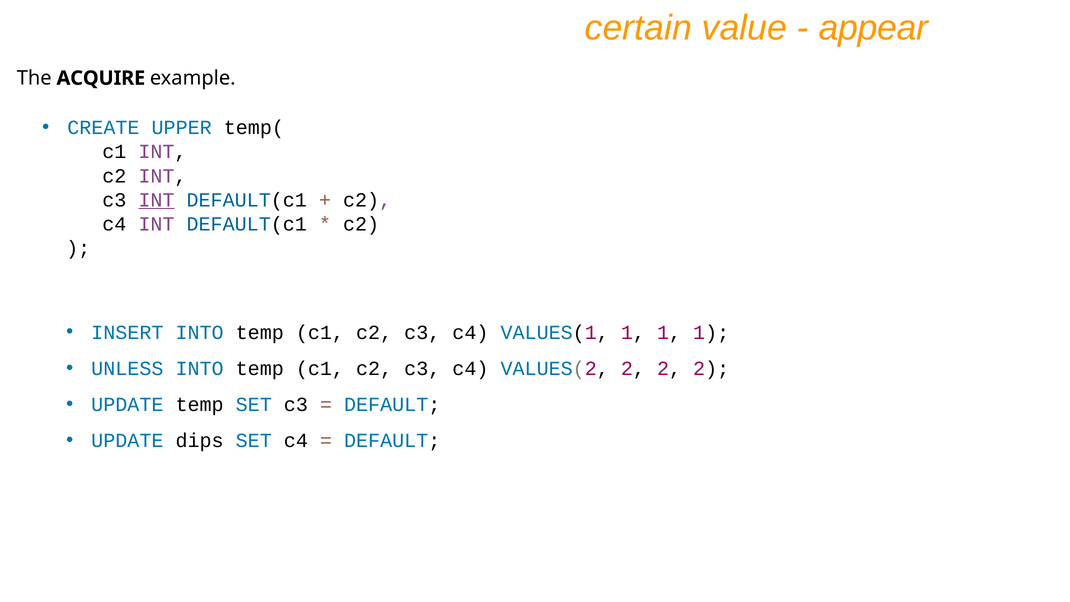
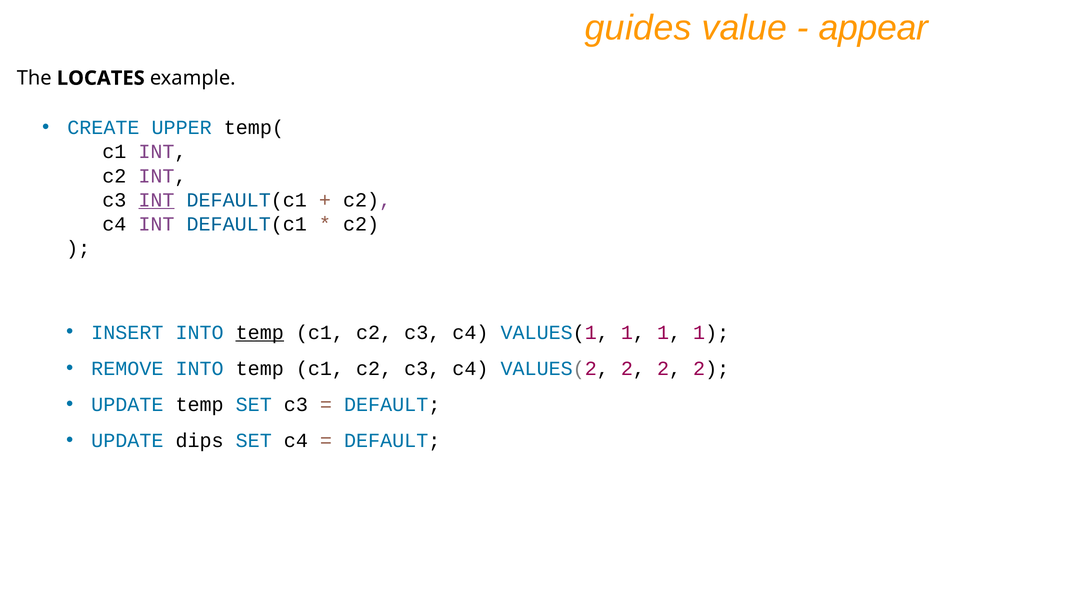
certain: certain -> guides
ACQUIRE: ACQUIRE -> LOCATES
temp at (260, 332) underline: none -> present
UNLESS: UNLESS -> REMOVE
